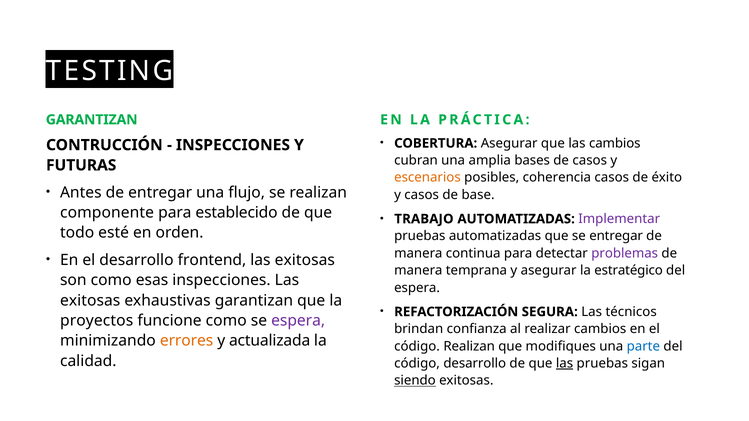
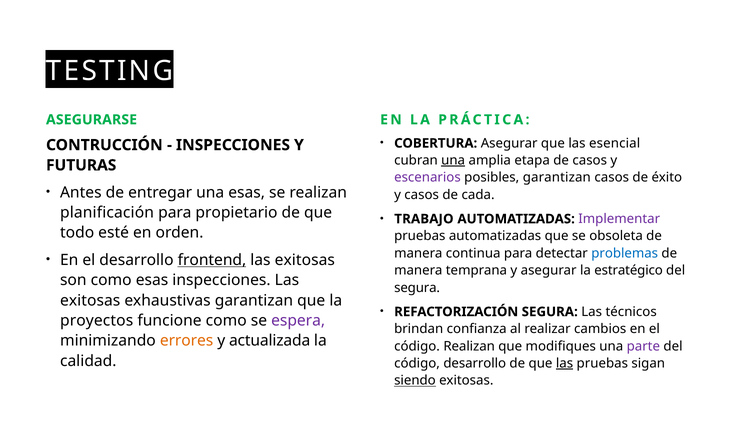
GARANTIZAN at (92, 120): GARANTIZAN -> ASEGURARSE
las cambios: cambios -> esencial
una at (453, 161) underline: none -> present
bases: bases -> etapa
escenarios colour: orange -> purple
posibles coherencia: coherencia -> garantizan
una flujo: flujo -> esas
base: base -> cada
componente: componente -> planificación
establecido: establecido -> propietario
se entregar: entregar -> obsoleta
problemas colour: purple -> blue
frontend underline: none -> present
espera at (417, 288): espera -> segura
parte colour: blue -> purple
